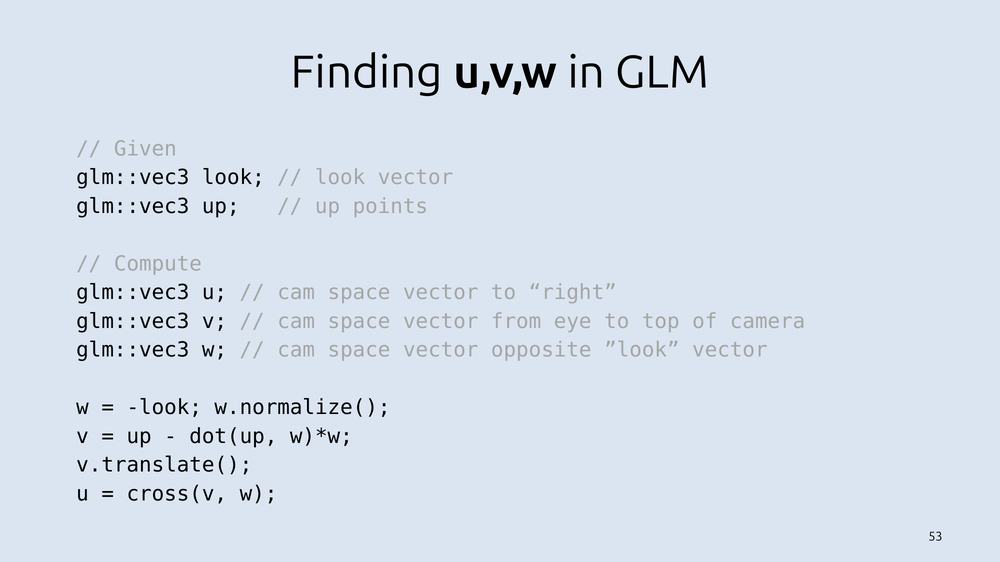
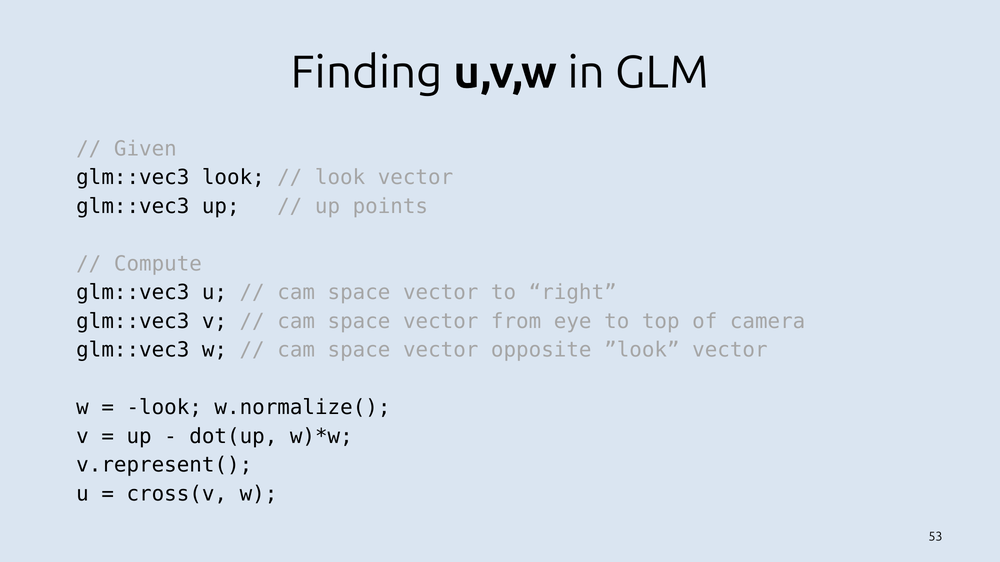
v.translate(: v.translate( -> v.represent(
